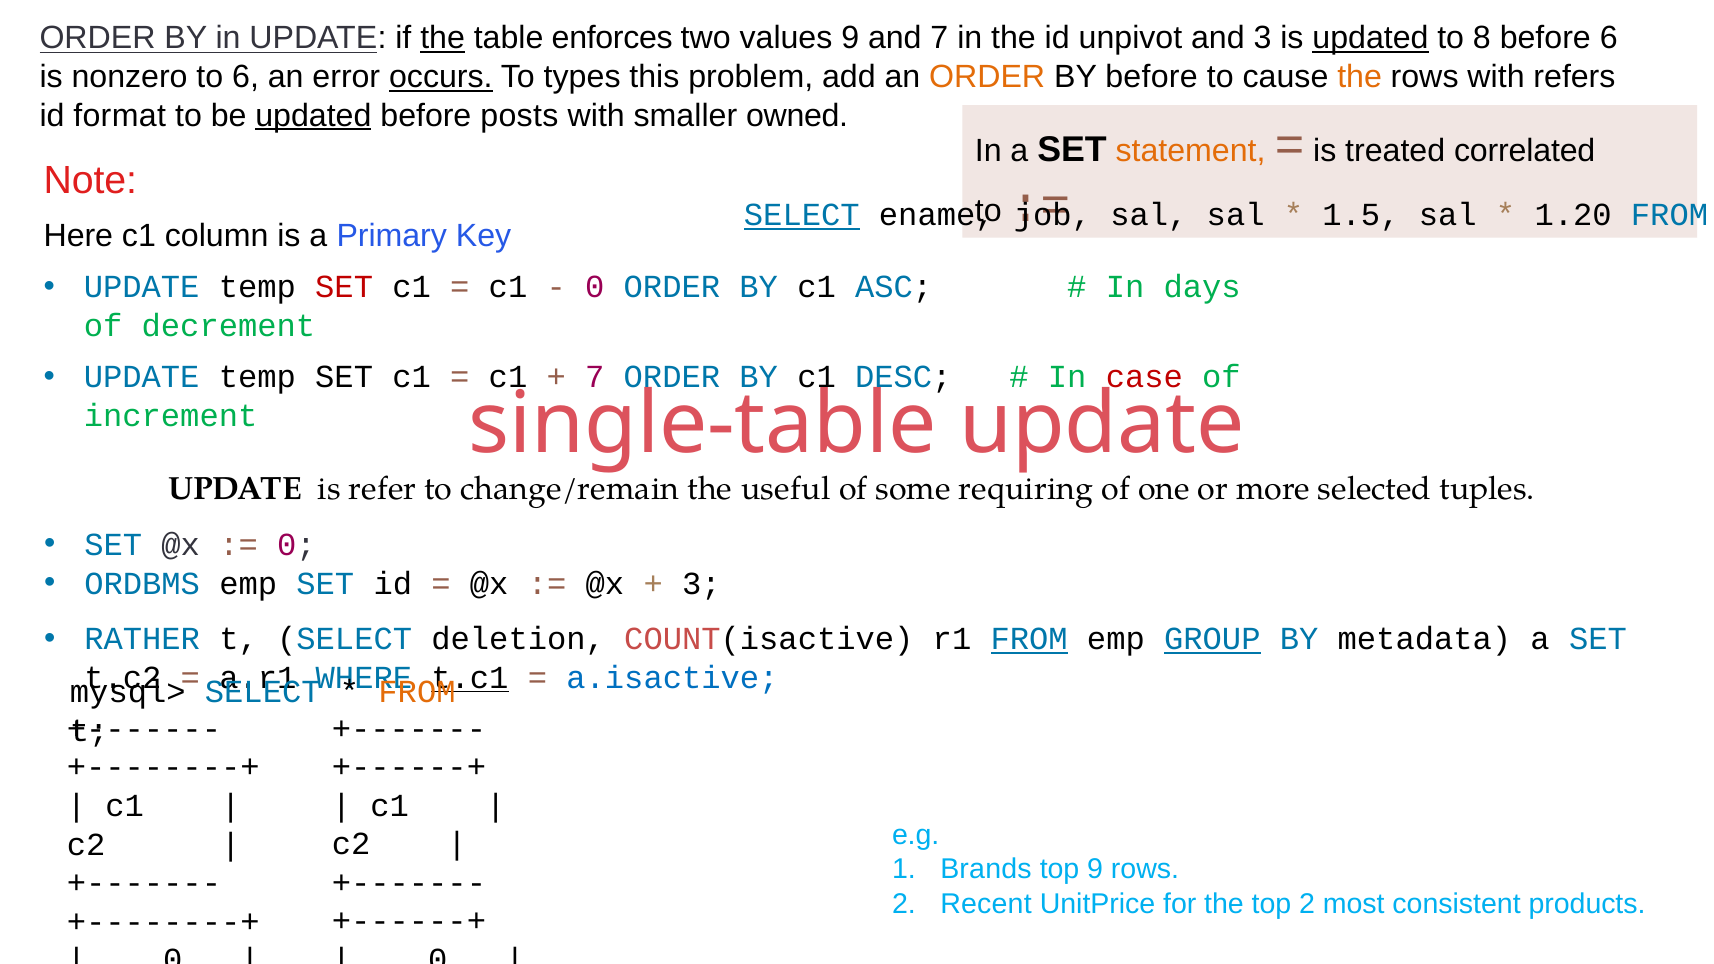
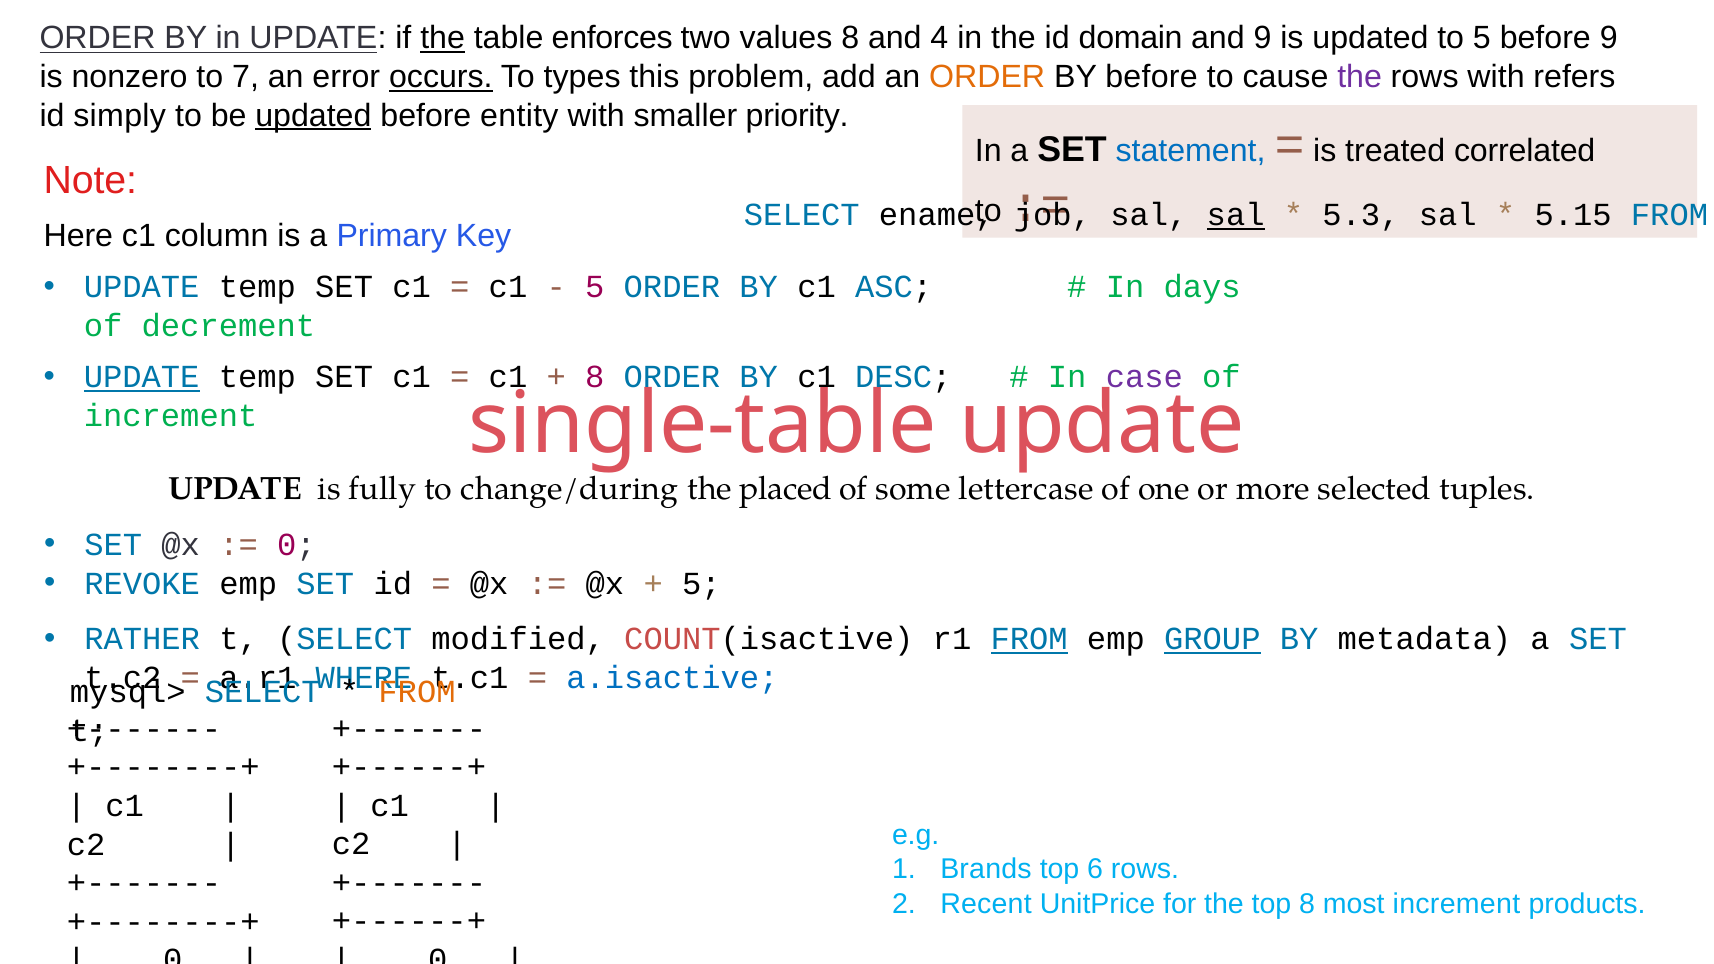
values 9: 9 -> 8
and 7: 7 -> 4
unpivot: unpivot -> domain
and 3: 3 -> 9
updated at (1370, 38) underline: present -> none
to 8: 8 -> 5
before 6: 6 -> 9
to 6: 6 -> 7
the at (1360, 77) colour: orange -> purple
format: format -> simply
posts: posts -> entity
owned: owned -> priority
statement colour: orange -> blue
SELECT at (802, 215) underline: present -> none
sal at (1236, 215) underline: none -> present
1.5: 1.5 -> 5.3
1.20: 1.20 -> 5.15
SET at (344, 287) colour: red -> black
0 at (595, 287): 0 -> 5
UPDATE at (142, 377) underline: none -> present
7 at (595, 377): 7 -> 8
case colour: red -> purple
refer: refer -> fully
change/remain: change/remain -> change/during
useful: useful -> placed
requiring: requiring -> lettercase
ORDBMS: ORDBMS -> REVOKE
3 at (701, 584): 3 -> 5
deletion: deletion -> modified
t.c1 underline: present -> none
top 9: 9 -> 6
top 2: 2 -> 8
most consistent: consistent -> increment
